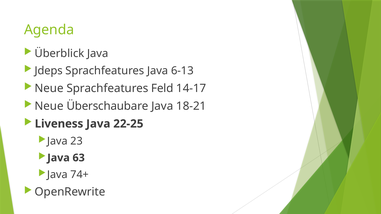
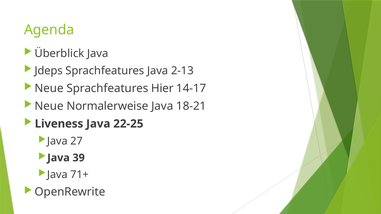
6-13: 6-13 -> 2-13
Feld: Feld -> Hier
Überschaubare: Überschaubare -> Normalerweise
23: 23 -> 27
63: 63 -> 39
74+: 74+ -> 71+
